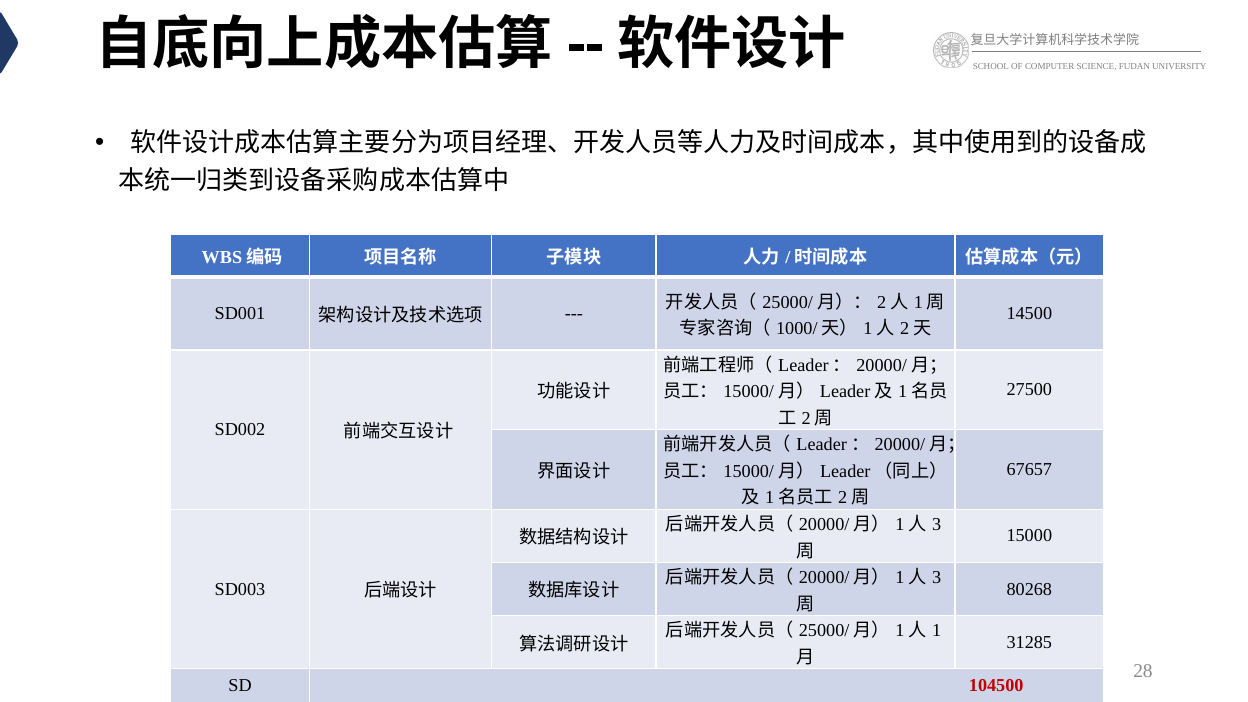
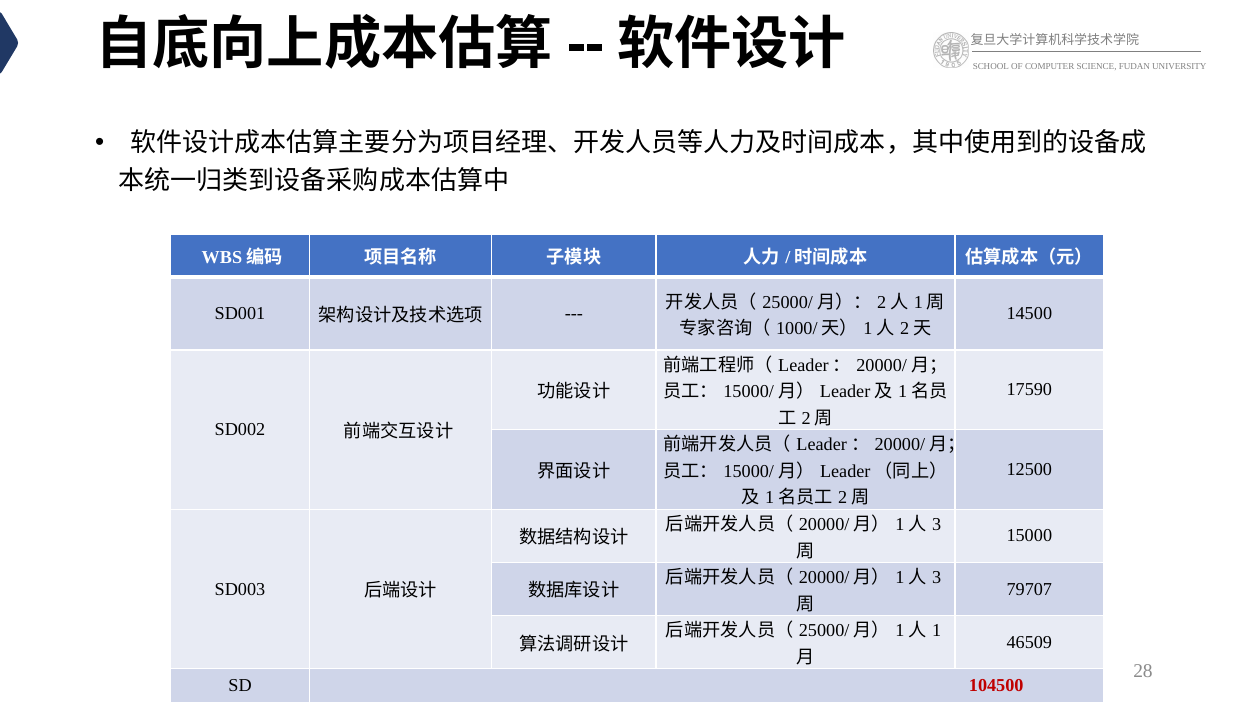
27500: 27500 -> 17590
67657: 67657 -> 12500
80268: 80268 -> 79707
31285: 31285 -> 46509
